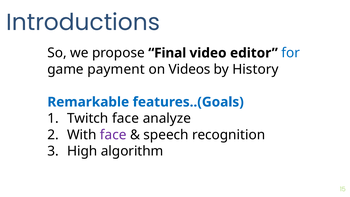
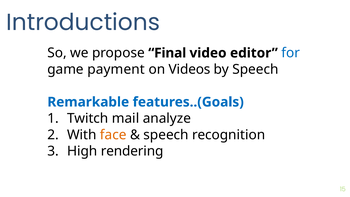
by History: History -> Speech
Twitch face: face -> mail
face at (113, 135) colour: purple -> orange
algorithm: algorithm -> rendering
